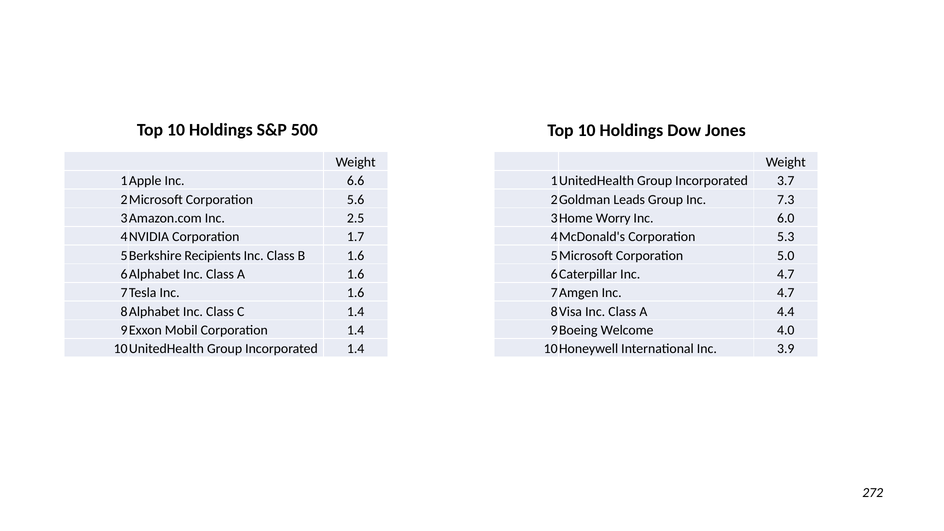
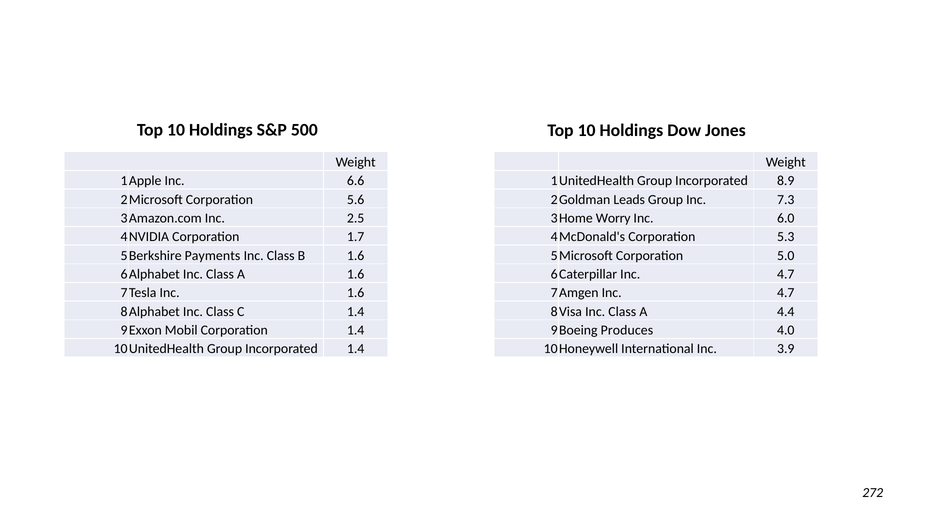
3.7: 3.7 -> 8.9
Recipients: Recipients -> Payments
Welcome: Welcome -> Produces
